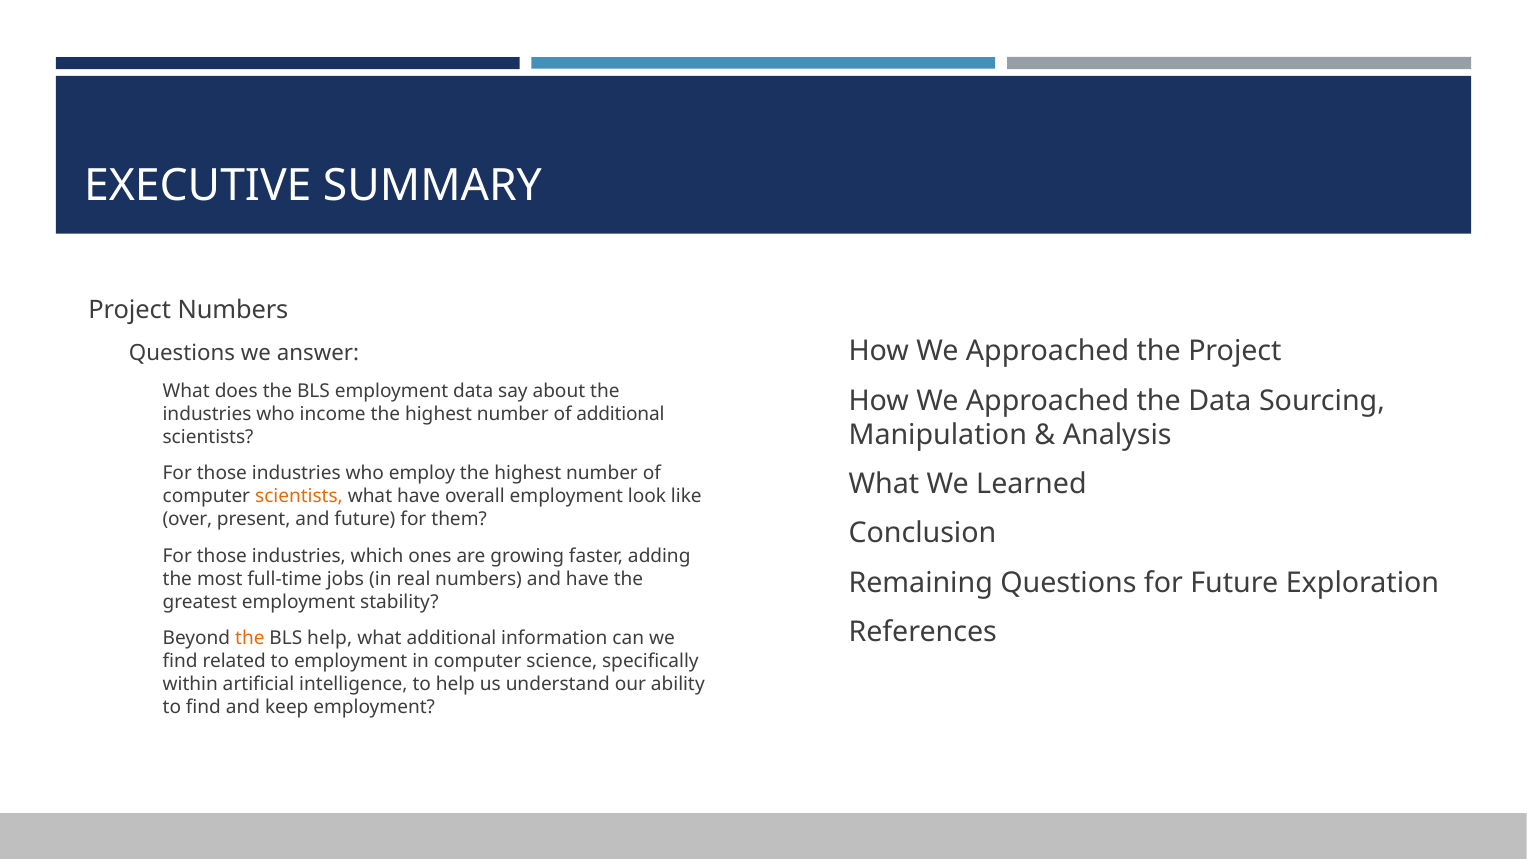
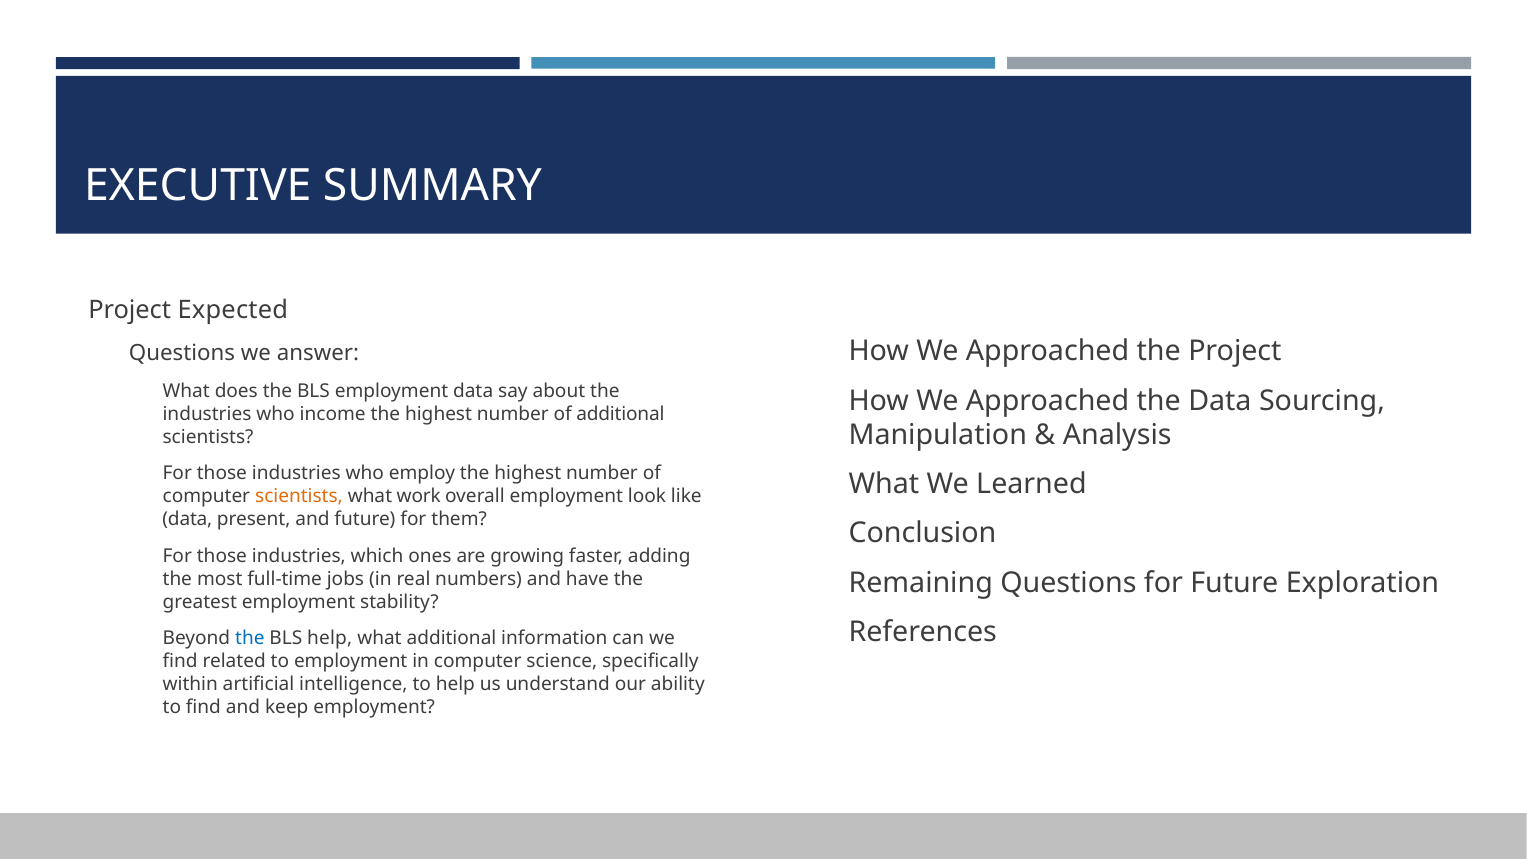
Project Numbers: Numbers -> Expected
what have: have -> work
over at (187, 519): over -> data
the at (250, 638) colour: orange -> blue
